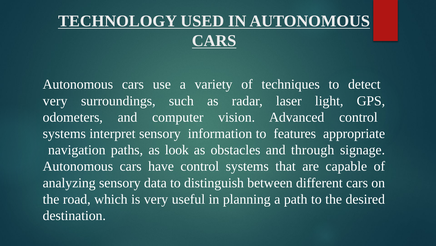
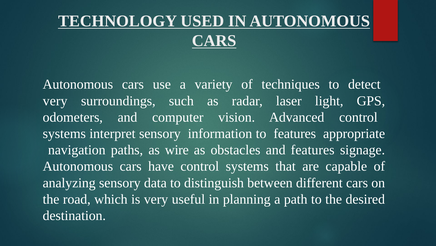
look: look -> wire
and through: through -> features
